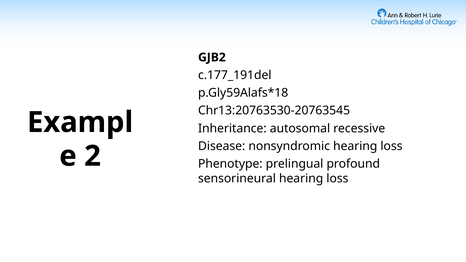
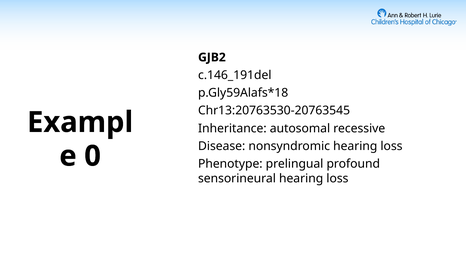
c.177_191del: c.177_191del -> c.146_191del
2: 2 -> 0
